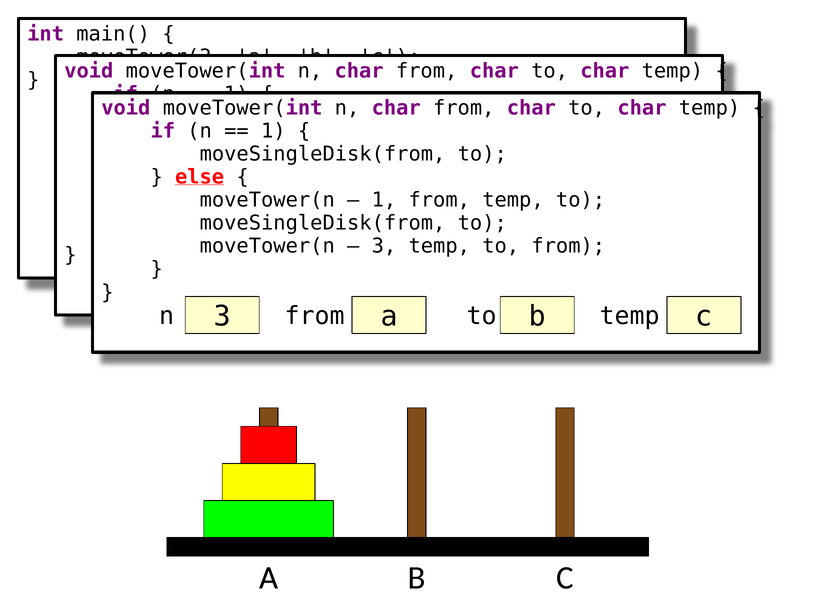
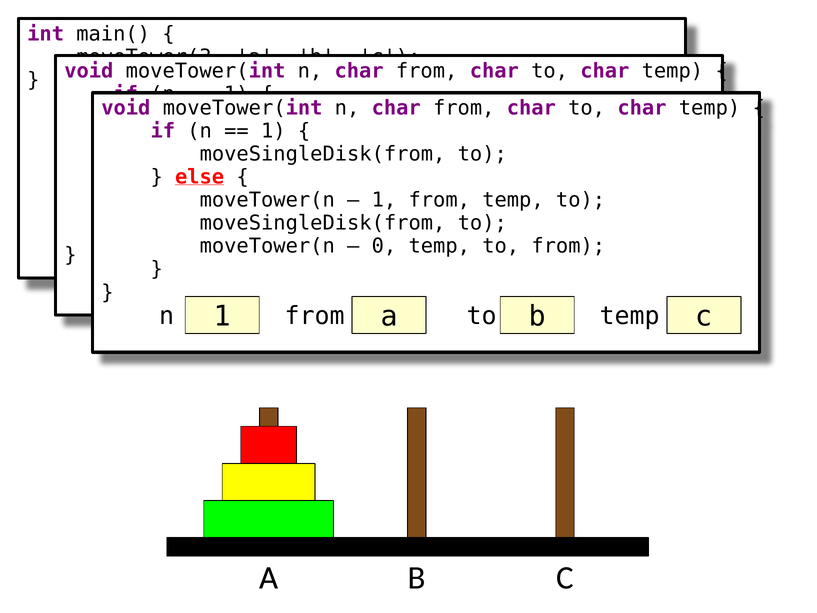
3 at (384, 246): 3 -> 0
3 at (222, 316): 3 -> 1
